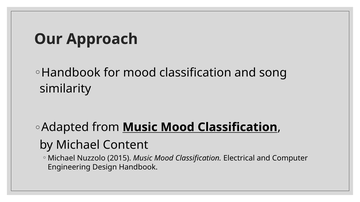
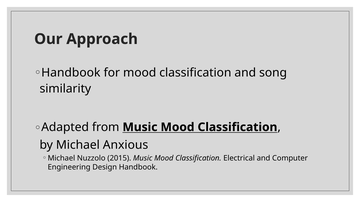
Content: Content -> Anxious
